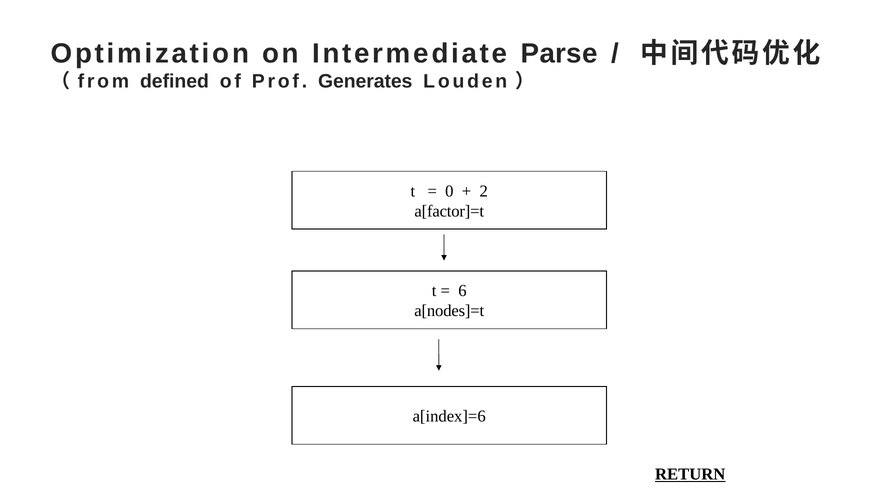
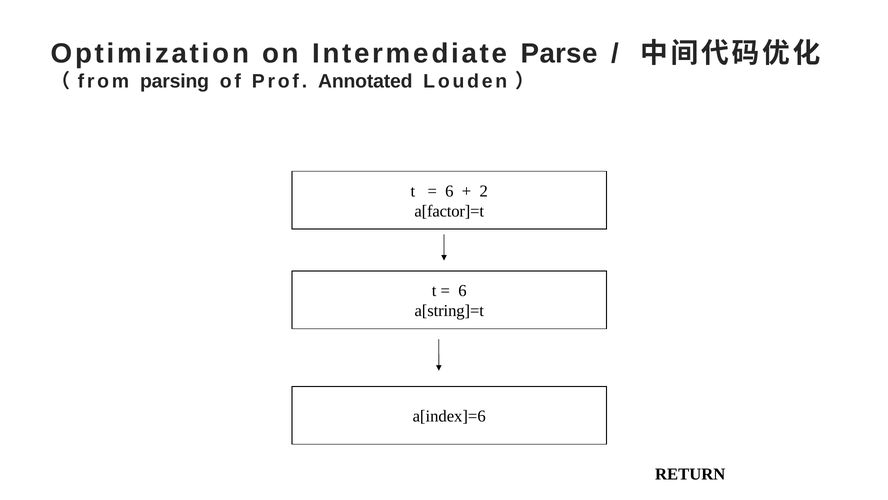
defined: defined -> parsing
Generates: Generates -> Annotated
0 at (449, 191): 0 -> 6
a[nodes]=t: a[nodes]=t -> a[string]=t
RETURN underline: present -> none
